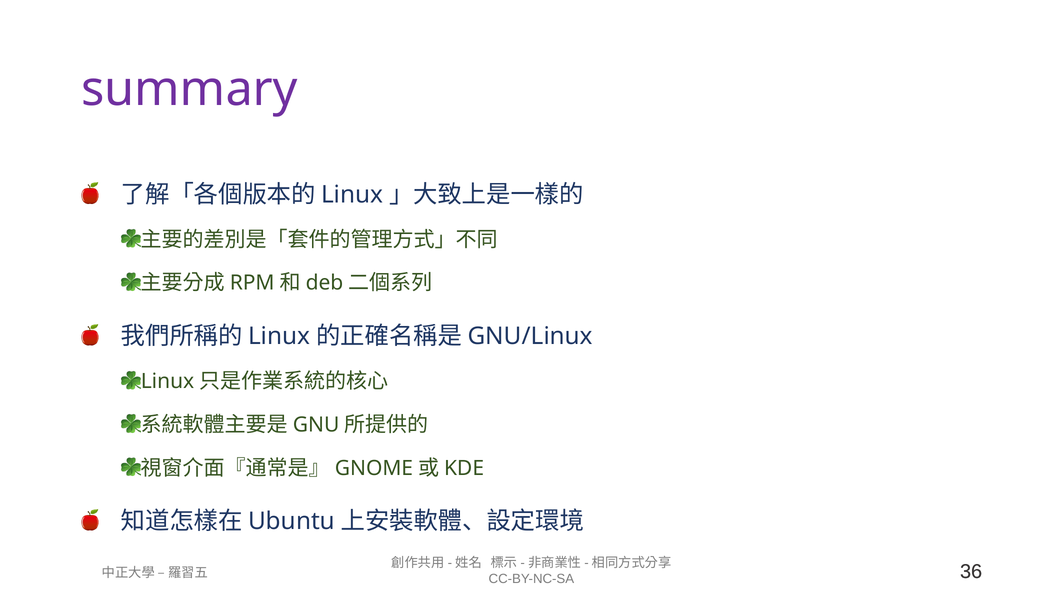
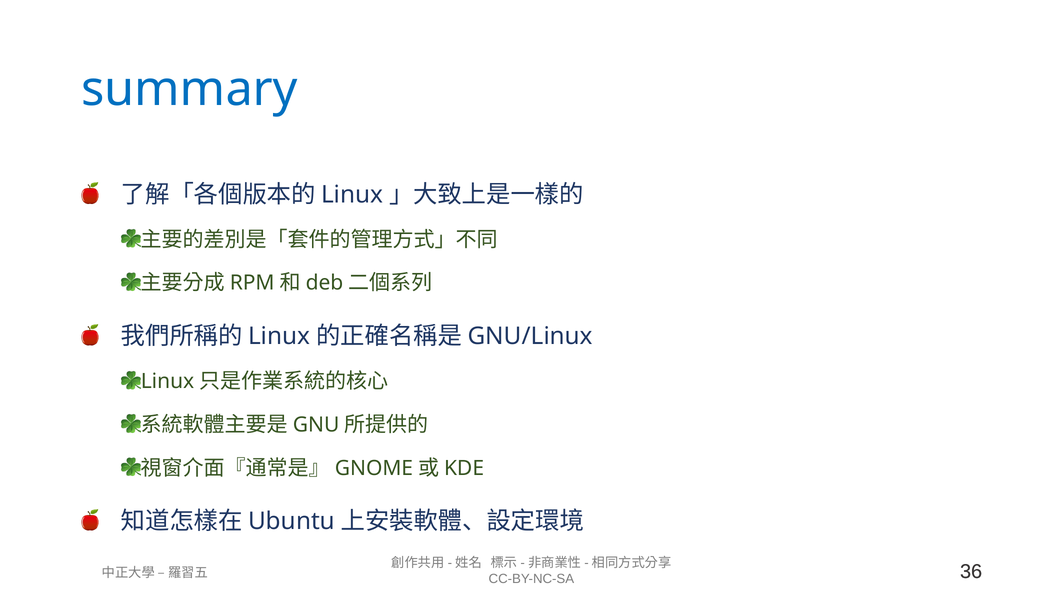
summary colour: purple -> blue
